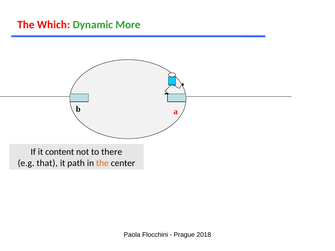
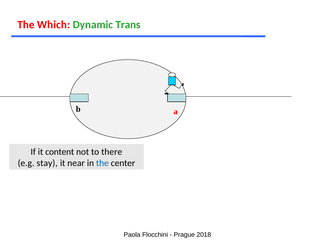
More: More -> Trans
that: that -> stay
path: path -> near
the at (102, 163) colour: orange -> blue
